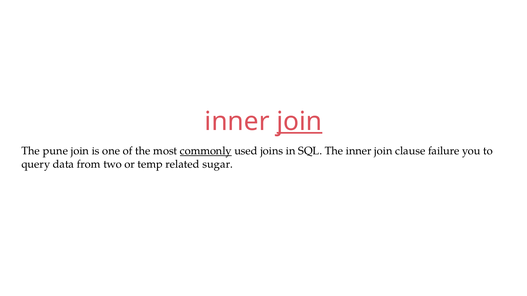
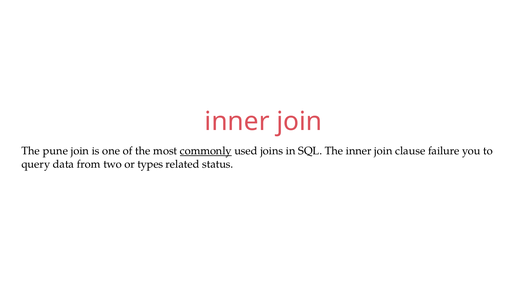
join at (299, 122) underline: present -> none
temp: temp -> types
sugar: sugar -> status
